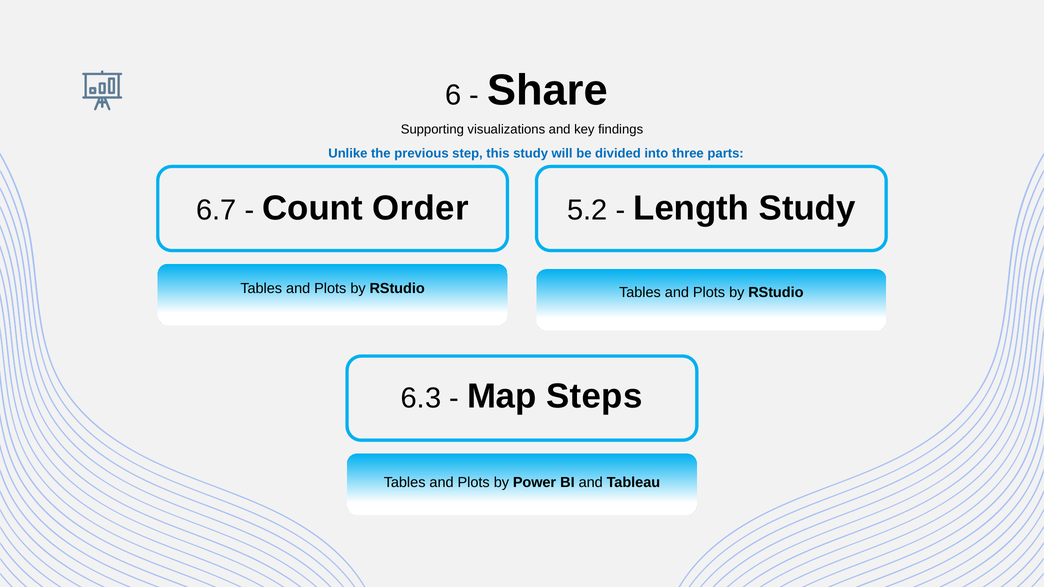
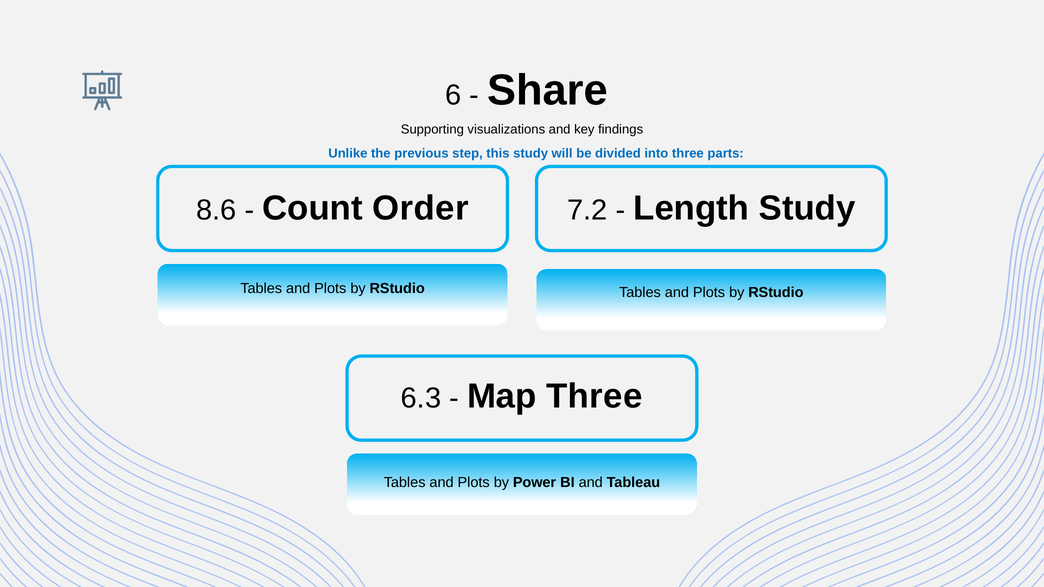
6.7: 6.7 -> 8.6
5.2: 5.2 -> 7.2
Map Steps: Steps -> Three
